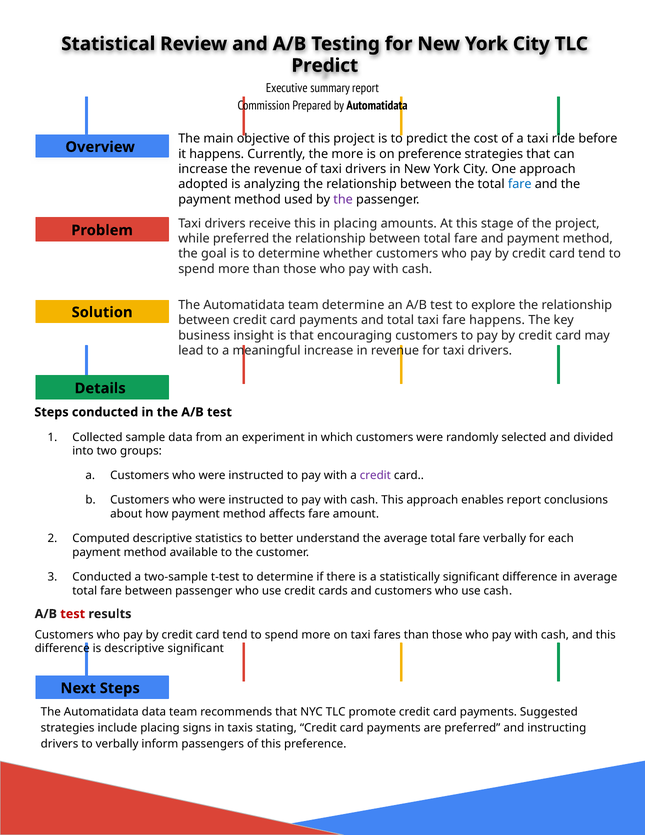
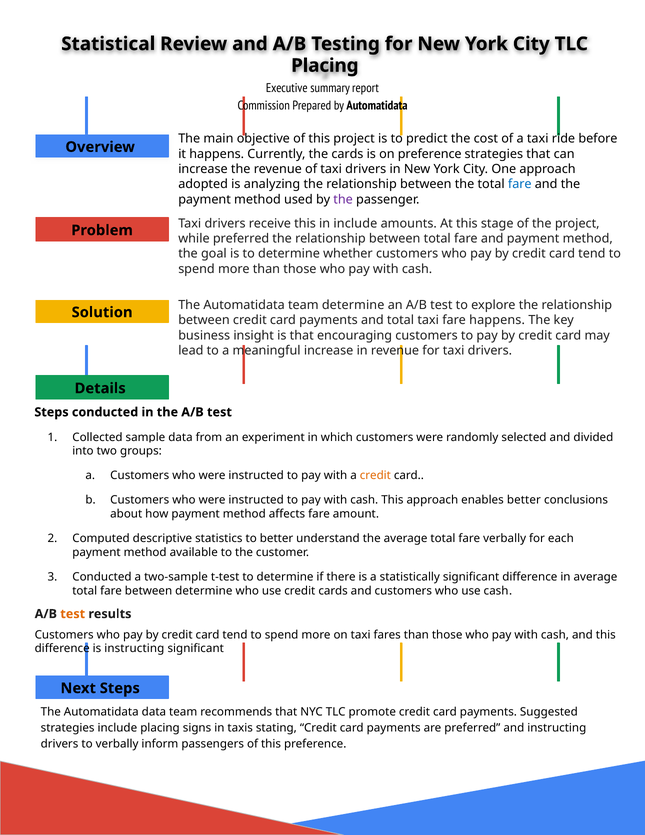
Predict at (325, 65): Predict -> Placing
the more: more -> cards
in placing: placing -> include
credit at (375, 475) colour: purple -> orange
enables report: report -> better
between passenger: passenger -> determine
test at (73, 614) colour: red -> orange
is descriptive: descriptive -> instructing
